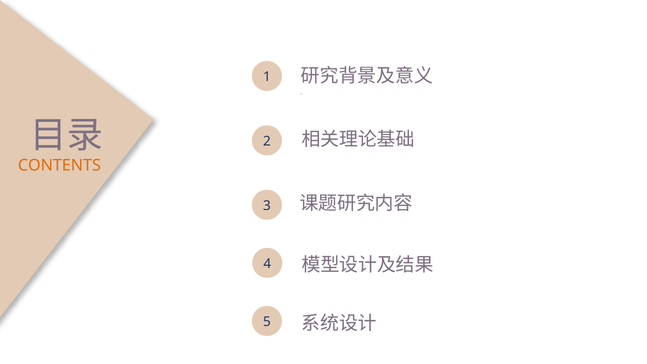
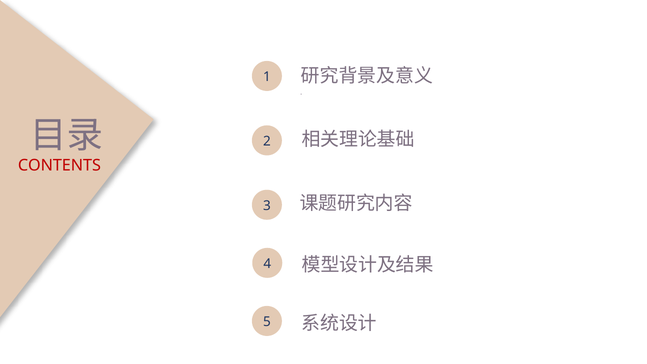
CONTENTS colour: orange -> red
